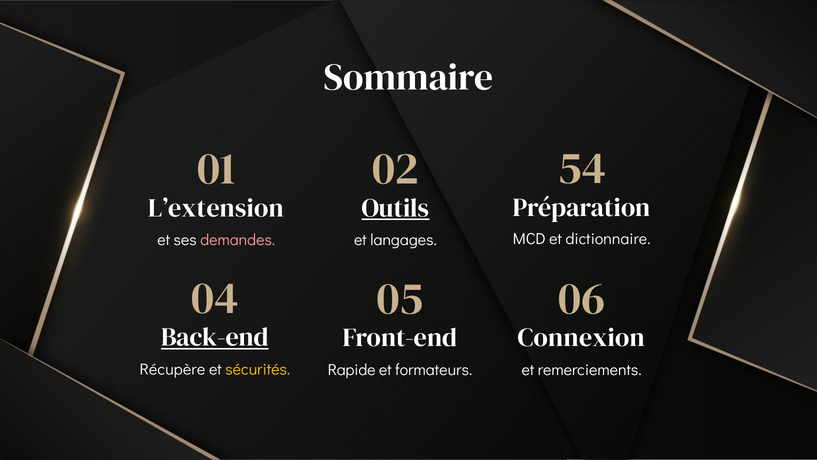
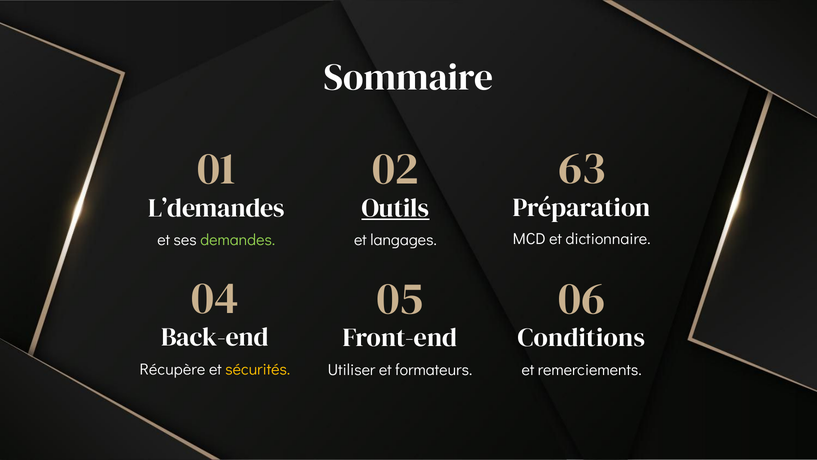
54: 54 -> 63
L’extension: L’extension -> L’demandes
demandes colour: pink -> light green
Back-end underline: present -> none
Connexion: Connexion -> Conditions
Rapide: Rapide -> Utiliser
